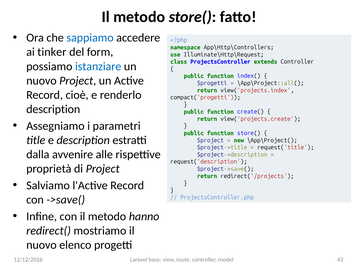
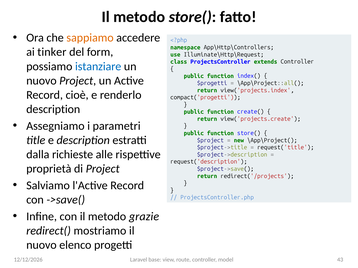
sappiamo colour: blue -> orange
avvenire: avvenire -> richieste
hanno: hanno -> grazie
